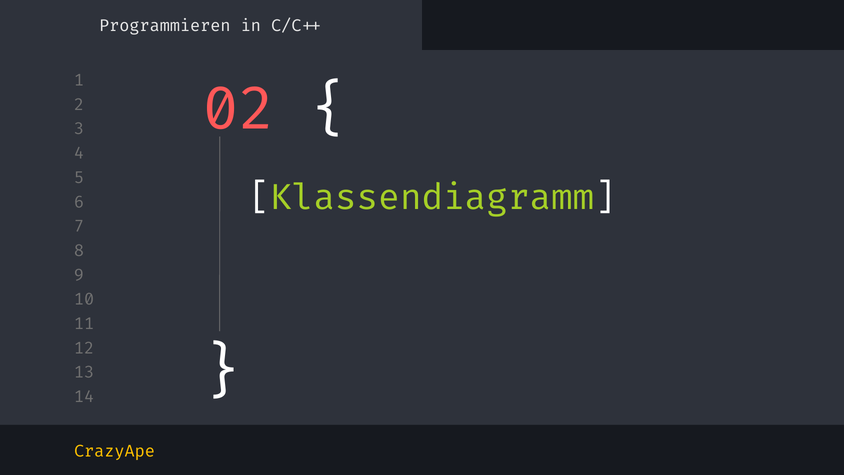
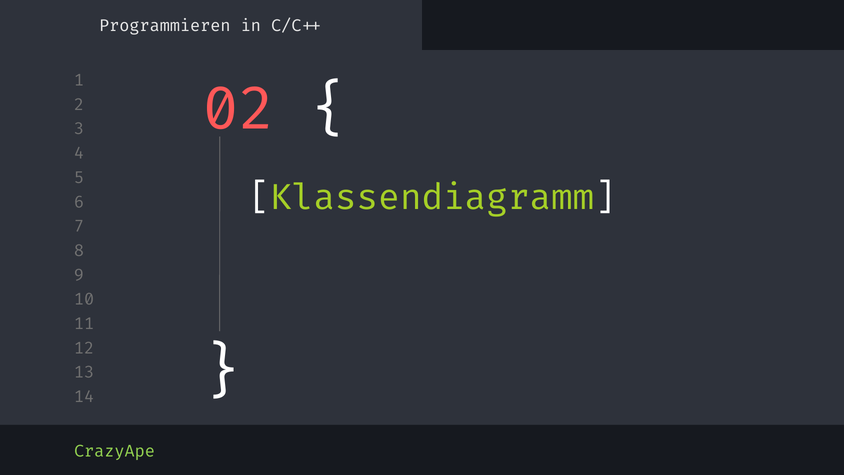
CrazyApe colour: yellow -> light green
